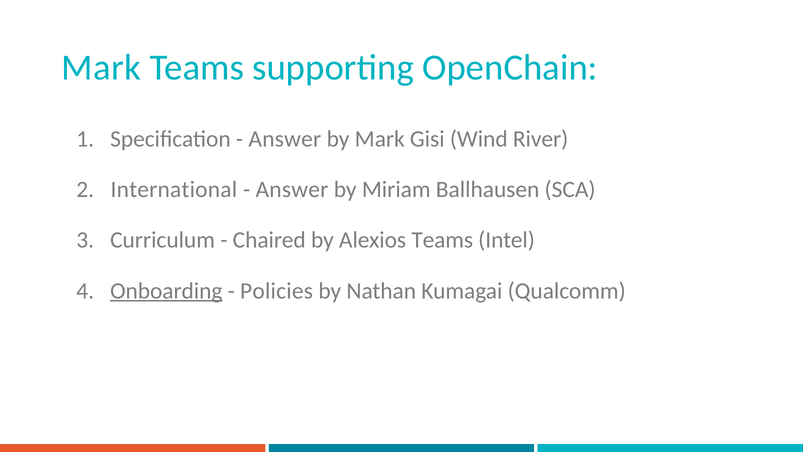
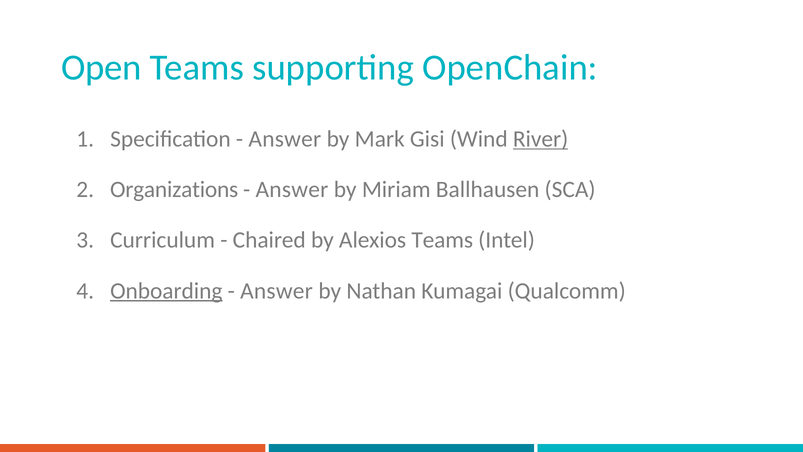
Mark at (101, 67): Mark -> Open
River underline: none -> present
International: International -> Organizations
Policies at (277, 291): Policies -> Answer
